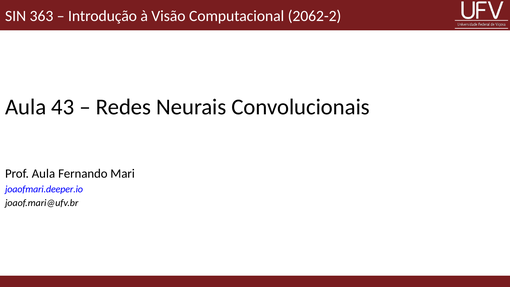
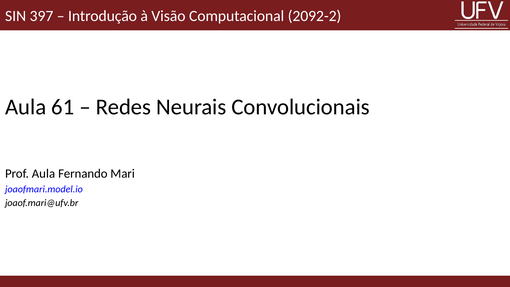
363: 363 -> 397
2062-2: 2062-2 -> 2092-2
43: 43 -> 61
joaofmari.deeper.io: joaofmari.deeper.io -> joaofmari.model.io
